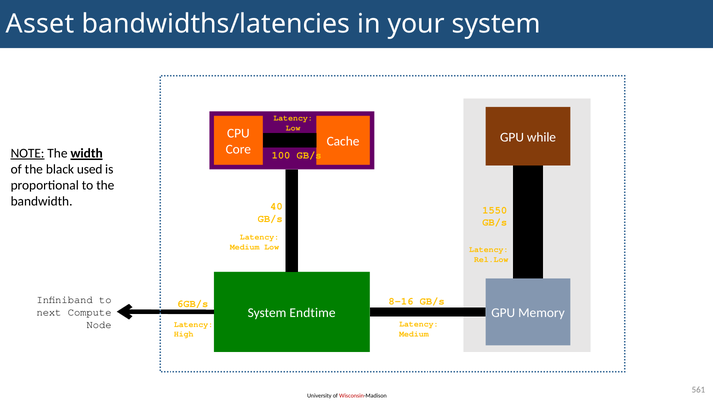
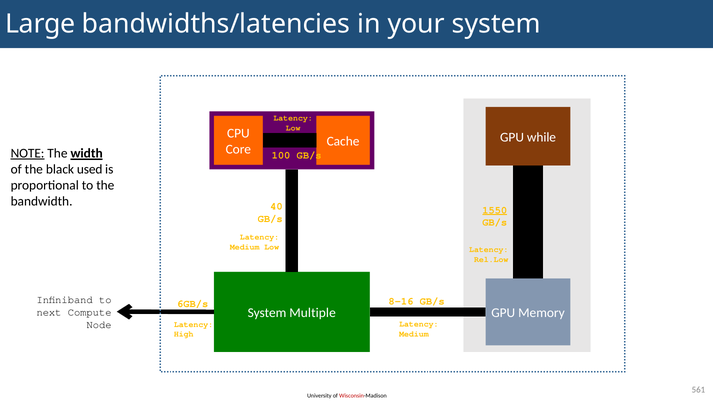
Asset: Asset -> Large
1550 underline: none -> present
Endtime: Endtime -> Multiple
